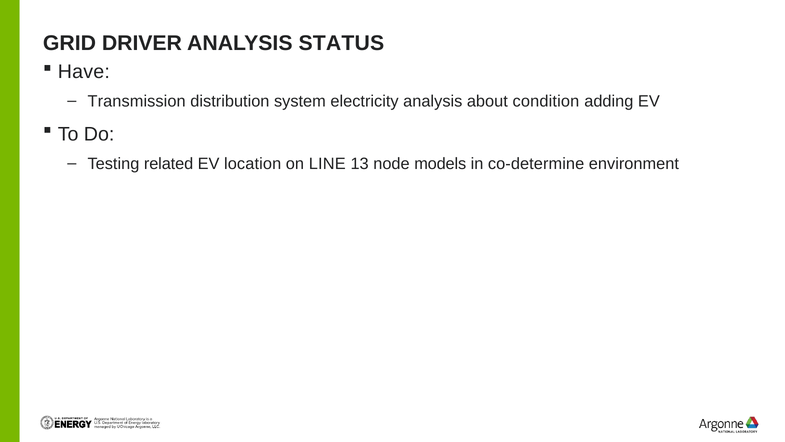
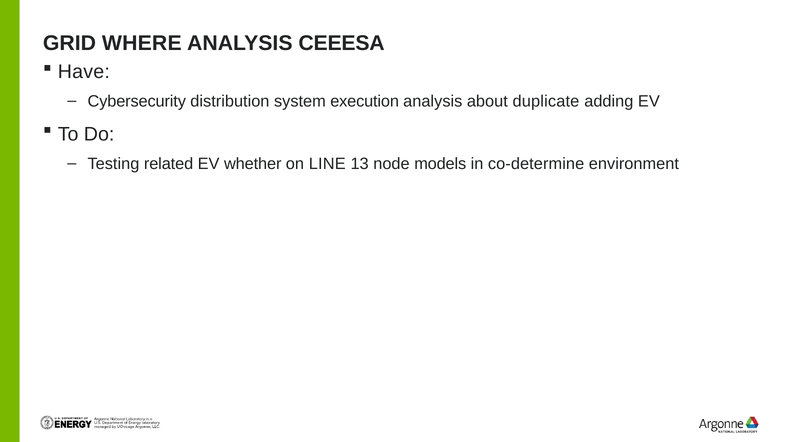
DRIVER: DRIVER -> WHERE
STATUS: STATUS -> CEEESA
Transmission: Transmission -> Cybersecurity
electricity: electricity -> execution
condition: condition -> duplicate
location: location -> whether
